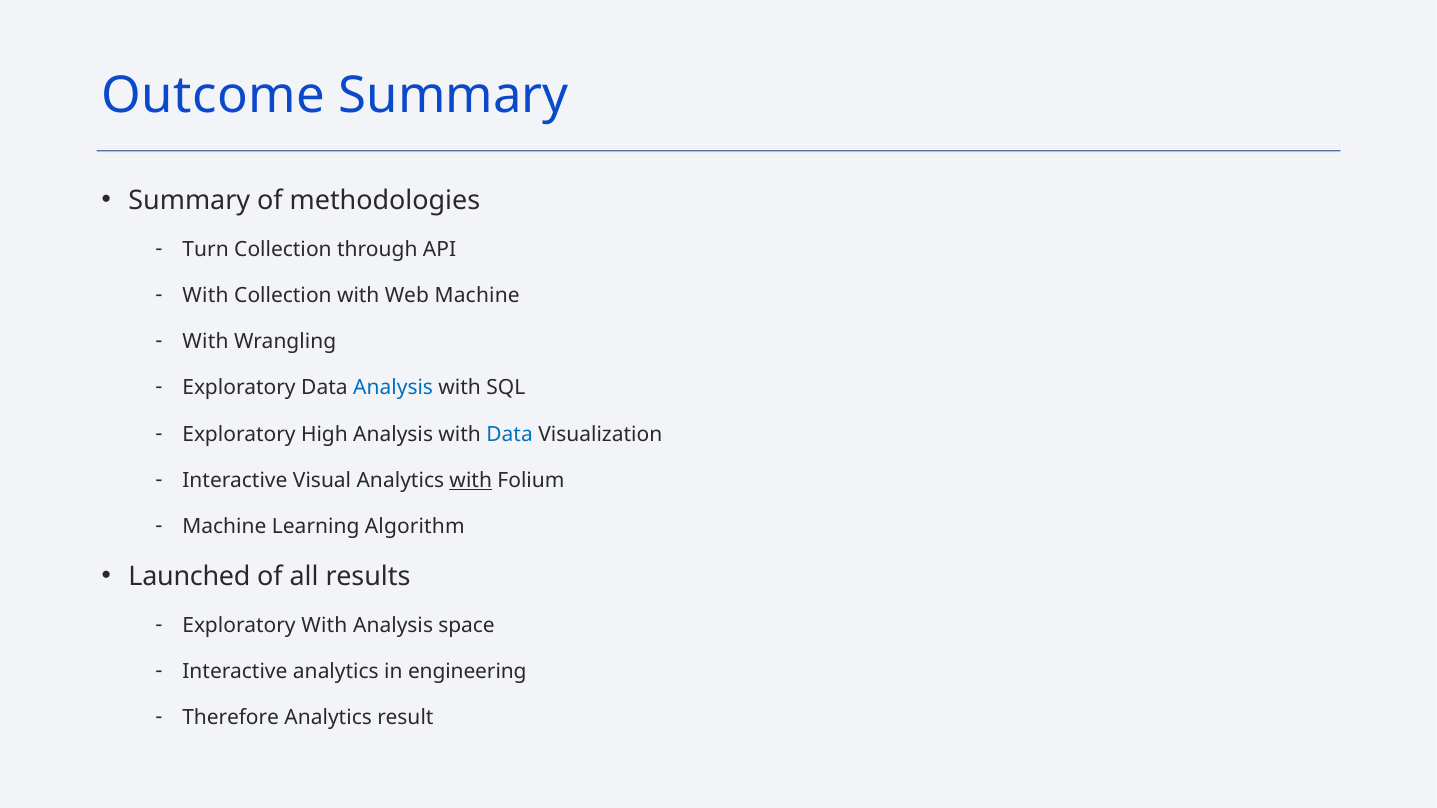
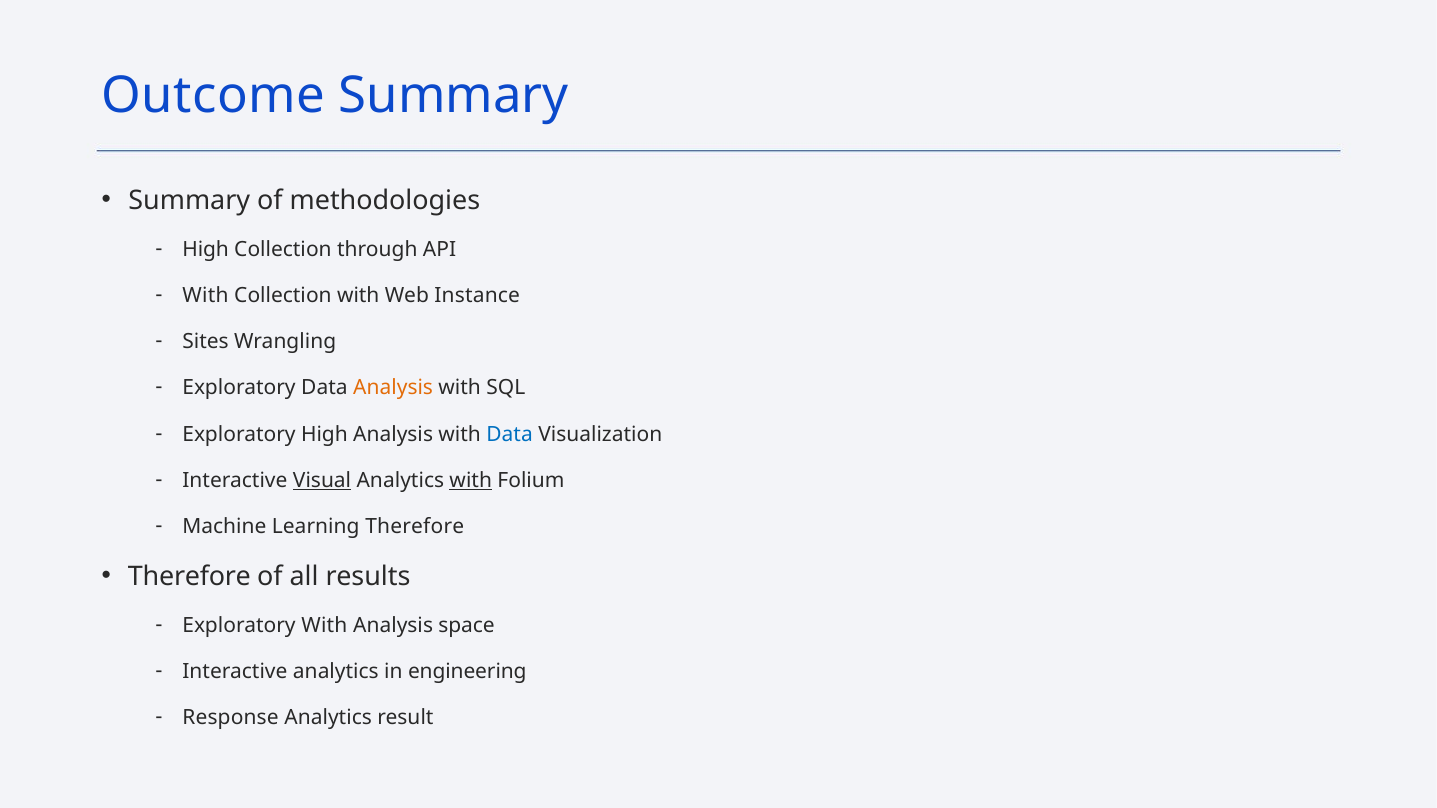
Turn at (206, 250): Turn -> High
Web Machine: Machine -> Instance
With at (205, 342): With -> Sites
Analysis at (393, 388) colour: blue -> orange
Visual underline: none -> present
Learning Algorithm: Algorithm -> Therefore
Launched at (189, 577): Launched -> Therefore
Therefore: Therefore -> Response
